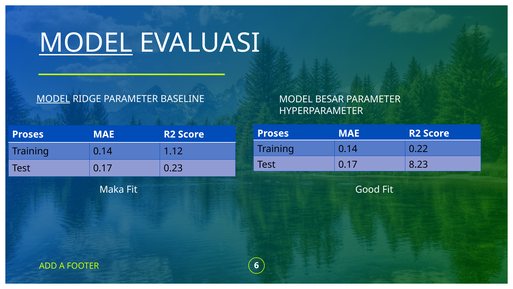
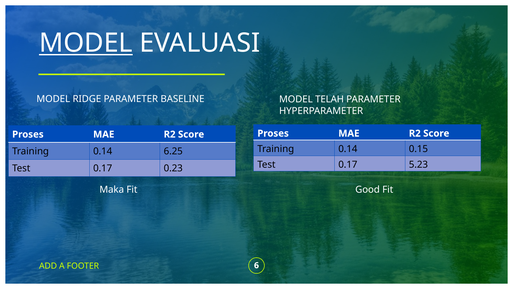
MODEL at (53, 99) underline: present -> none
BESAR: BESAR -> TELAH
0.22: 0.22 -> 0.15
1.12: 1.12 -> 6.25
8.23: 8.23 -> 5.23
